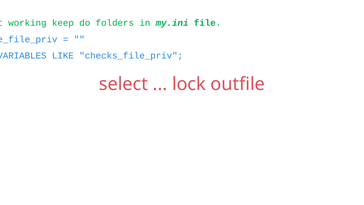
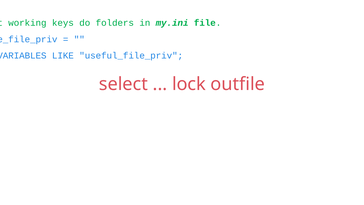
keep: keep -> keys
checks_file_priv: checks_file_priv -> useful_file_priv
